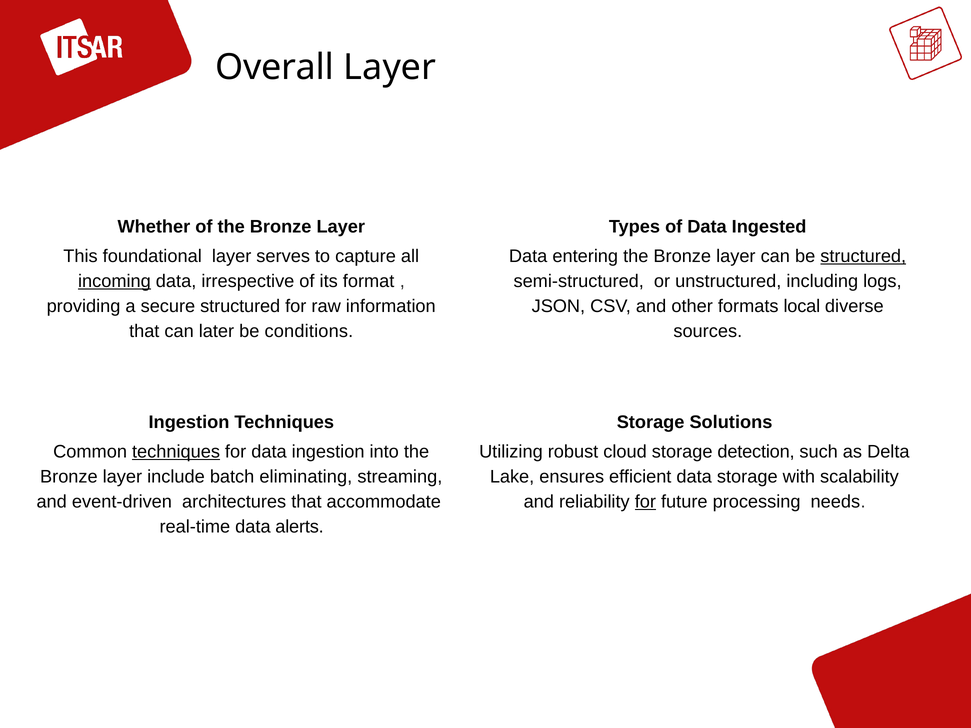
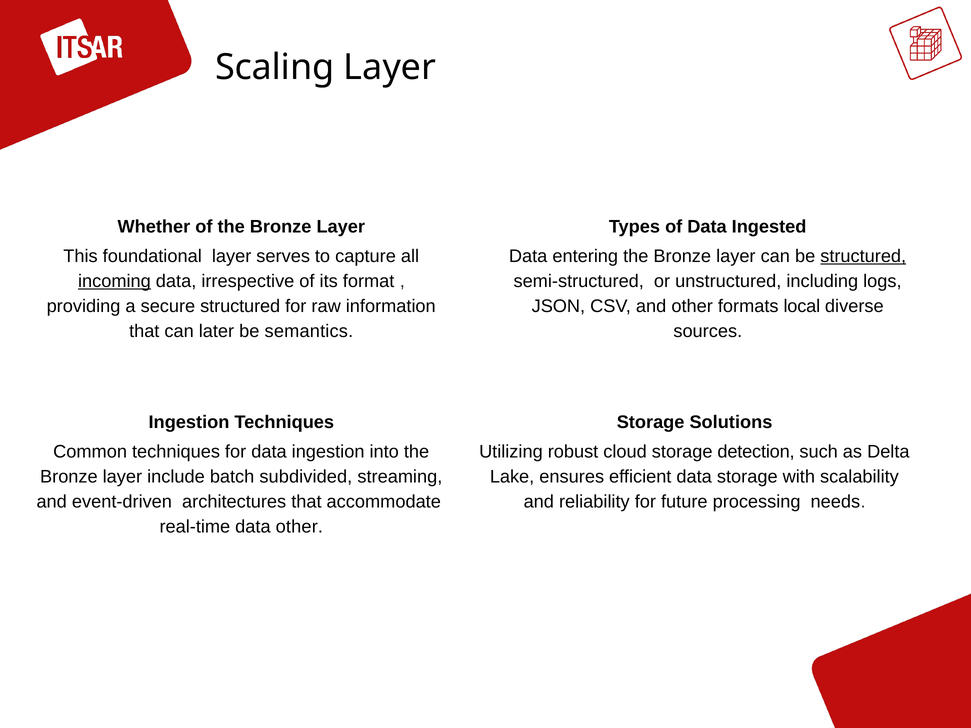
Overall: Overall -> Scaling
conditions: conditions -> semantics
techniques at (176, 452) underline: present -> none
eliminating: eliminating -> subdivided
for at (645, 502) underline: present -> none
data alerts: alerts -> other
